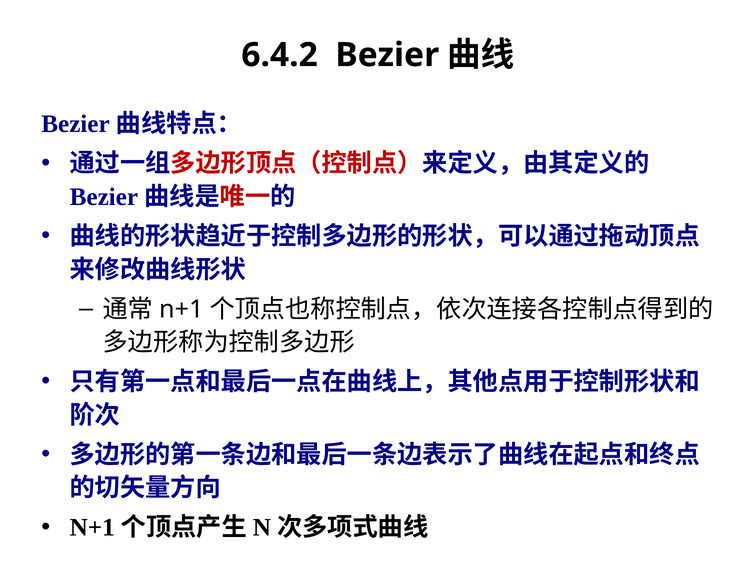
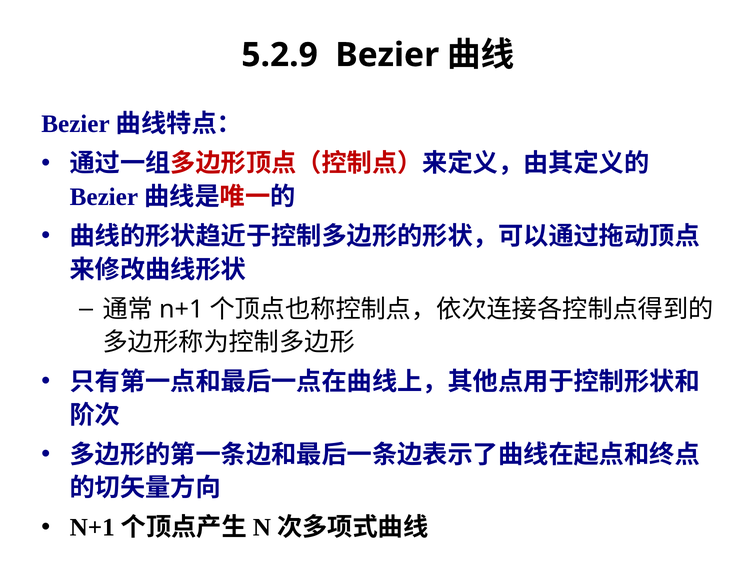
6.4.2: 6.4.2 -> 5.2.9
